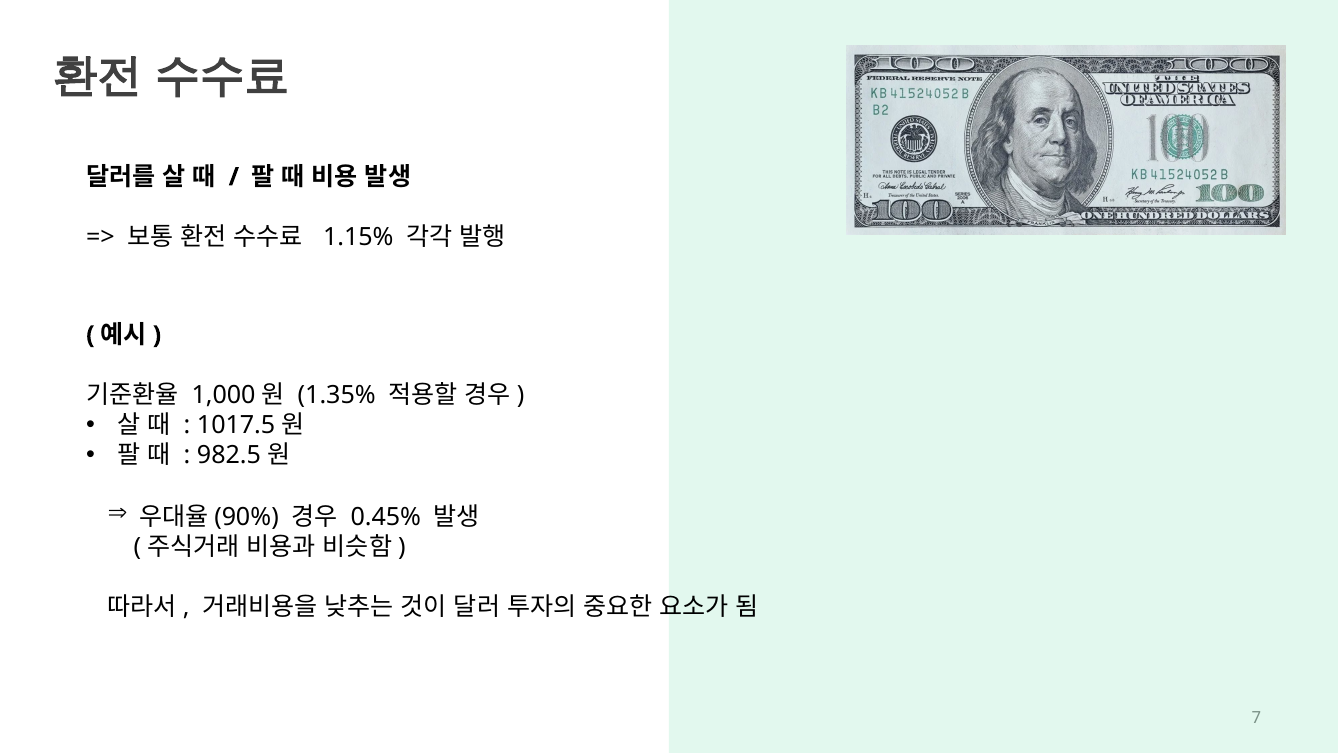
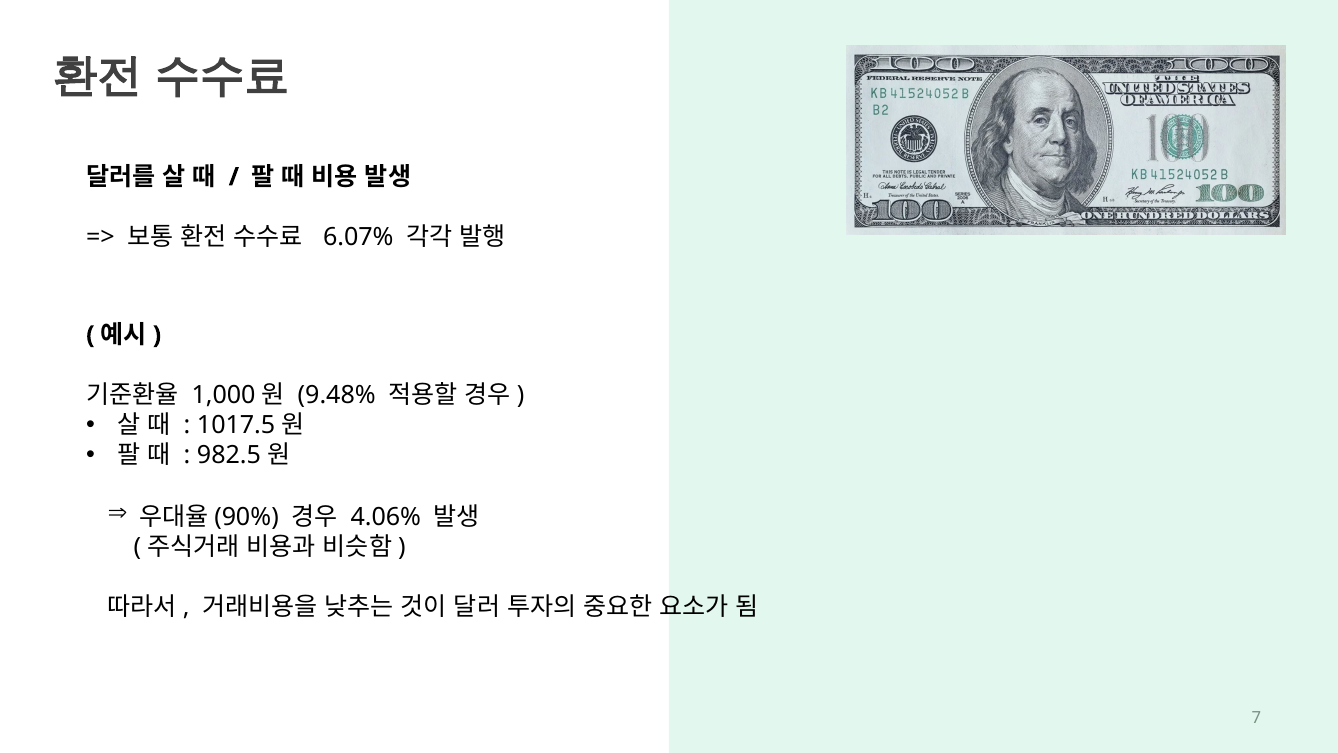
1.15%: 1.15% -> 6.07%
1.35%: 1.35% -> 9.48%
0.45%: 0.45% -> 4.06%
